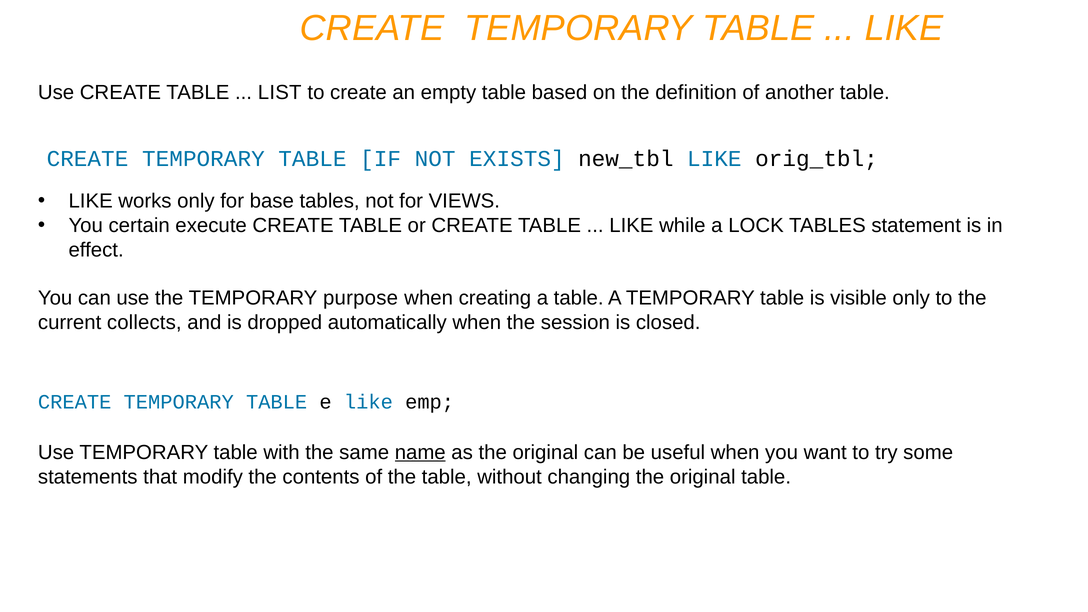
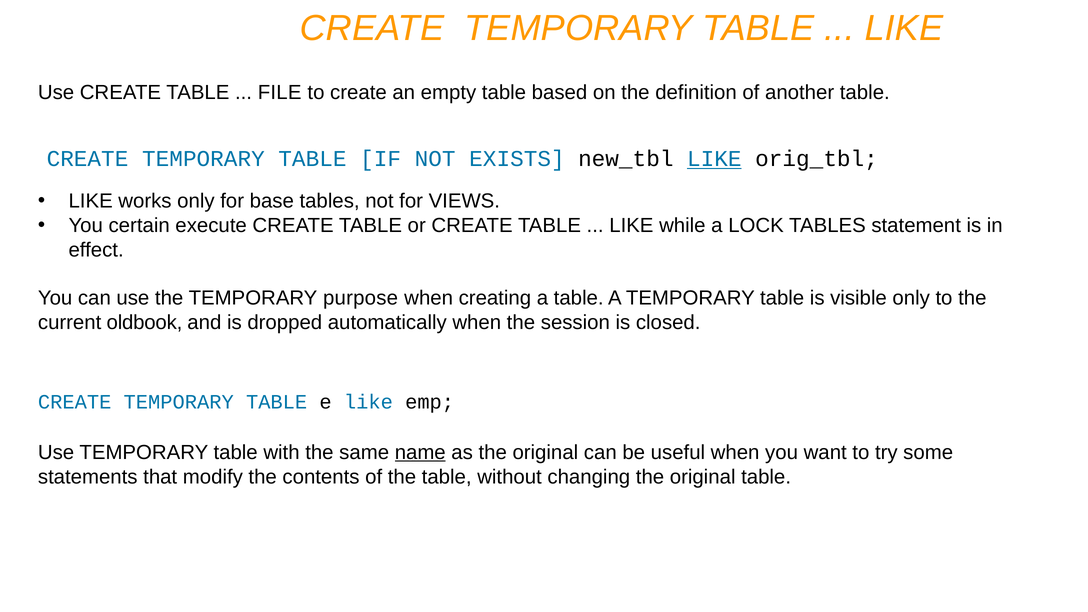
LIST: LIST -> FILE
LIKE at (714, 159) underline: none -> present
collects: collects -> oldbook
